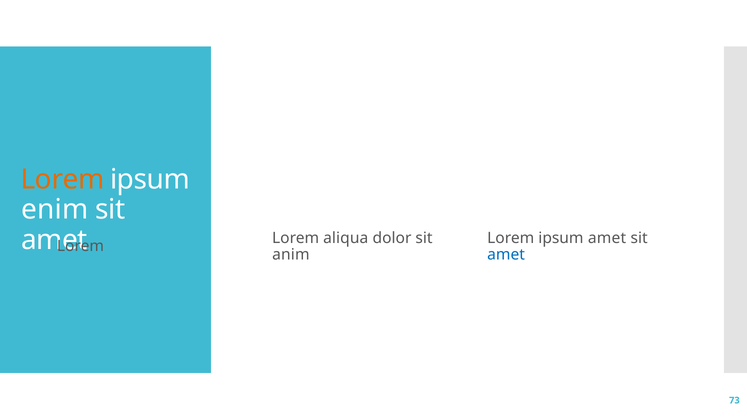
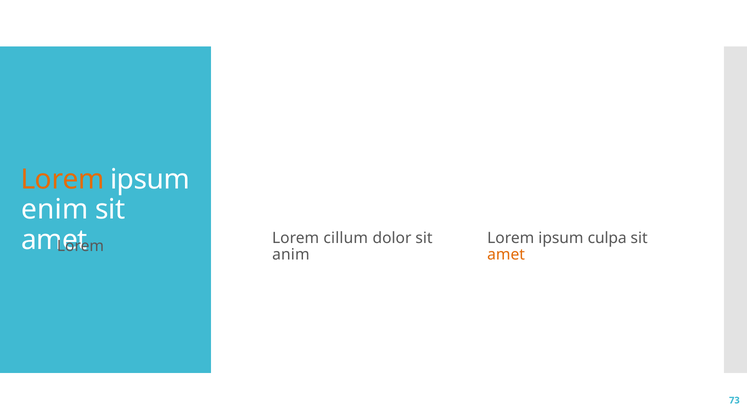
aliqua: aliqua -> cillum
ipsum amet: amet -> culpa
amet at (506, 255) colour: blue -> orange
